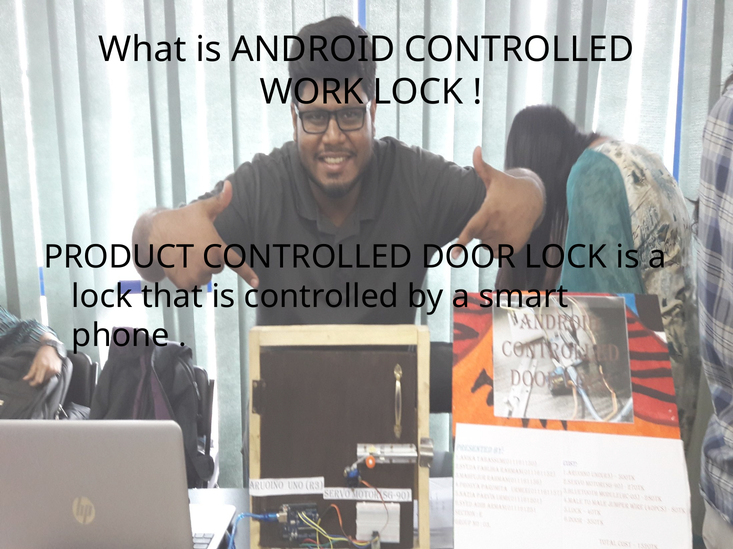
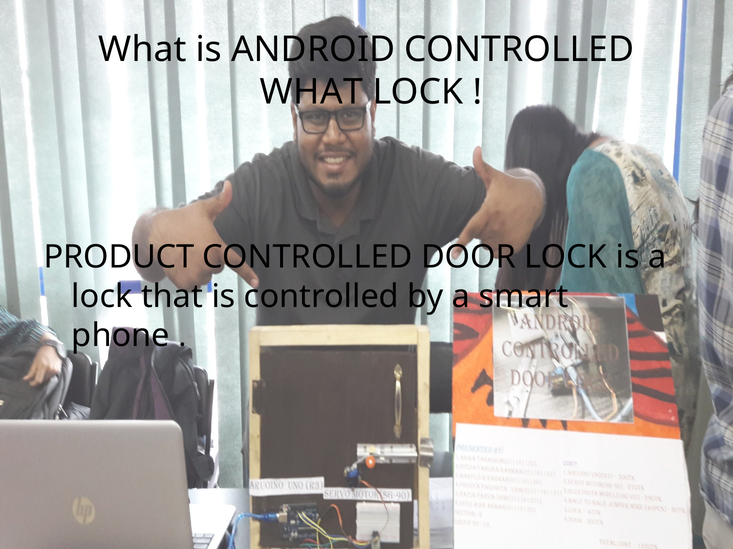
WORK at (312, 92): WORK -> WHAT
